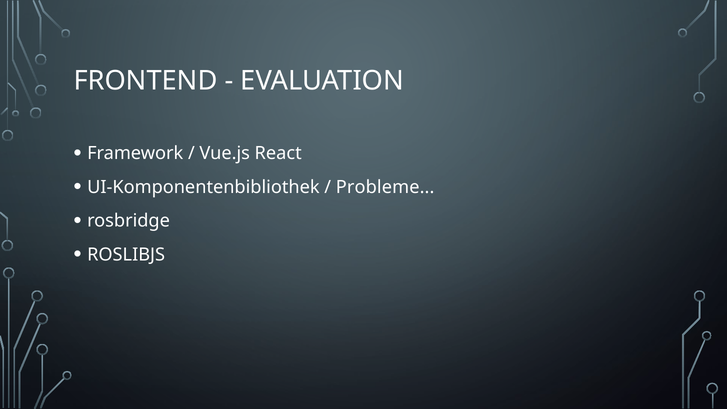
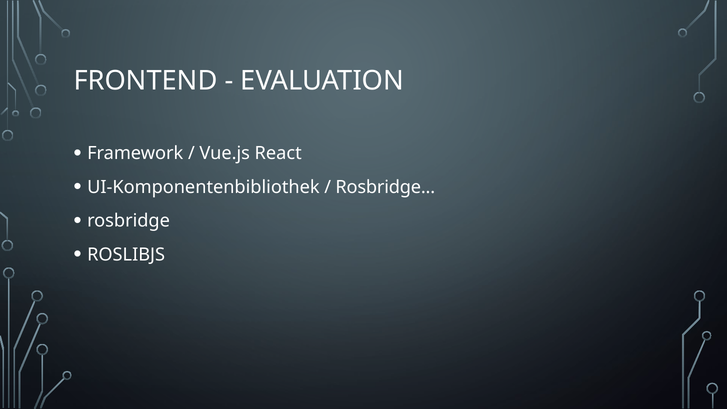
Probleme at (385, 187): Probleme -> Rosbridge
